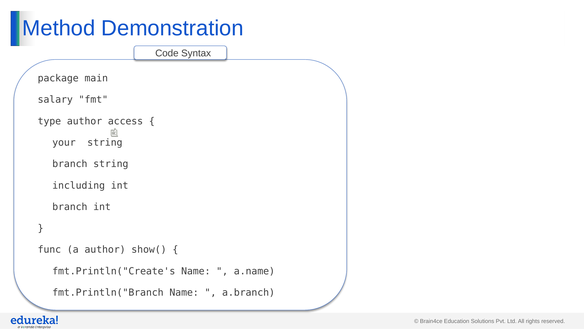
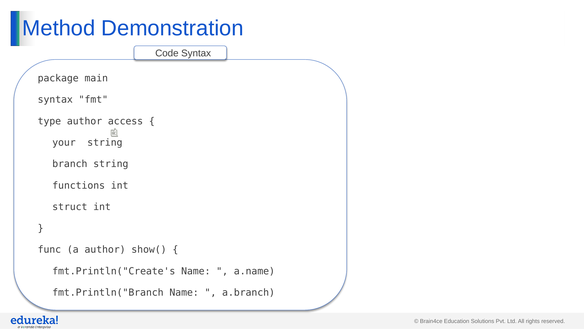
salary at (55, 100): salary -> syntax
including: including -> functions
branch at (70, 207): branch -> struct
